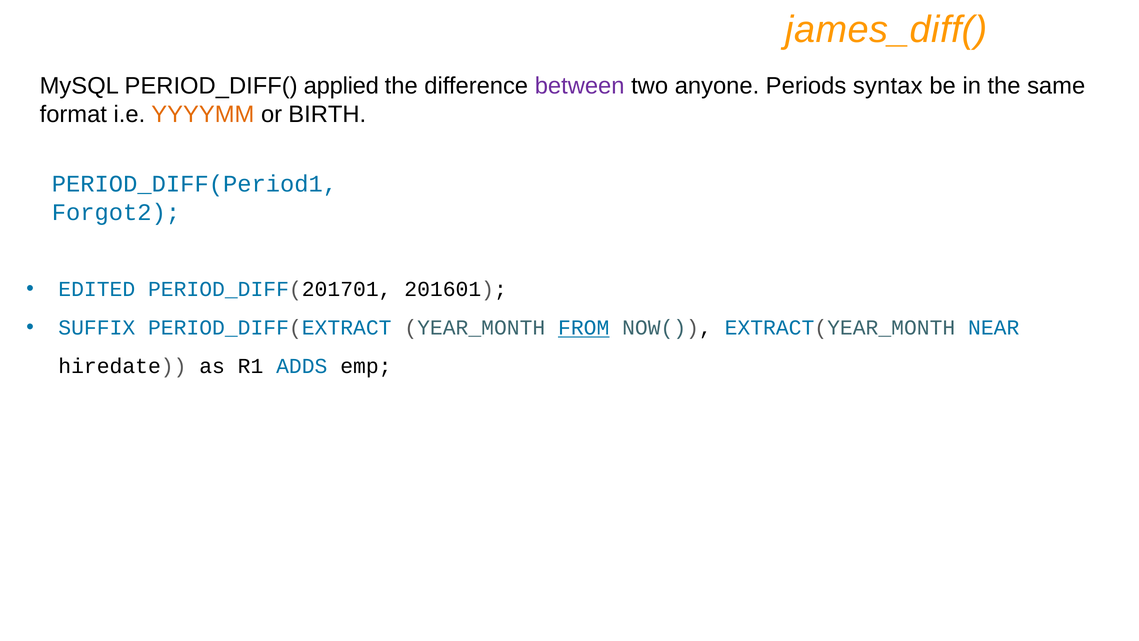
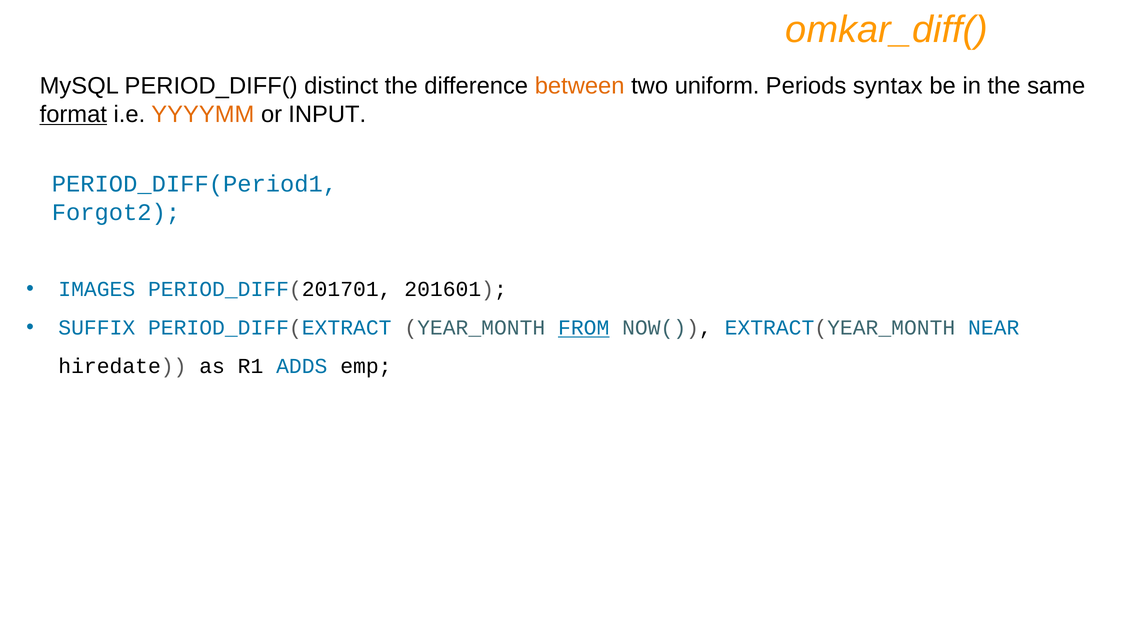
james_diff(: james_diff( -> omkar_diff(
applied: applied -> distinct
between colour: purple -> orange
anyone: anyone -> uniform
format underline: none -> present
BIRTH: BIRTH -> INPUT
EDITED: EDITED -> IMAGES
